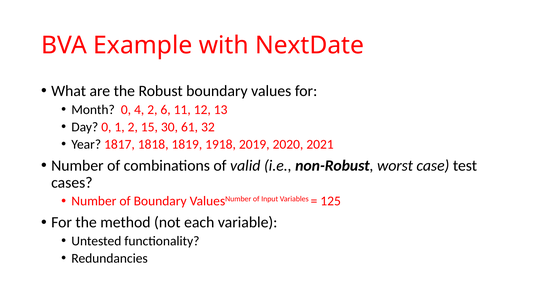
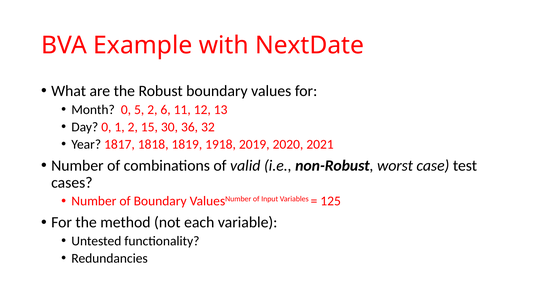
4: 4 -> 5
61: 61 -> 36
